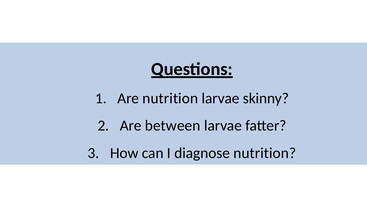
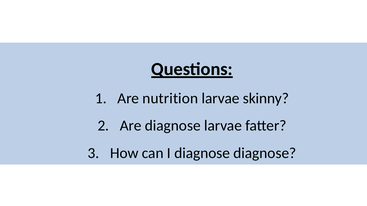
Are between: between -> diagnose
diagnose nutrition: nutrition -> diagnose
